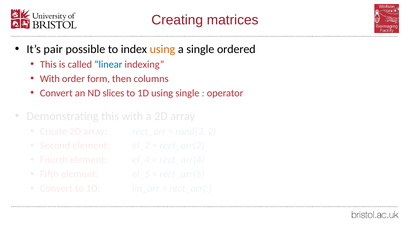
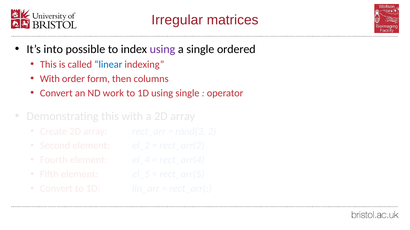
Creating: Creating -> Irregular
pair: pair -> into
using at (162, 49) colour: orange -> purple
slices: slices -> work
